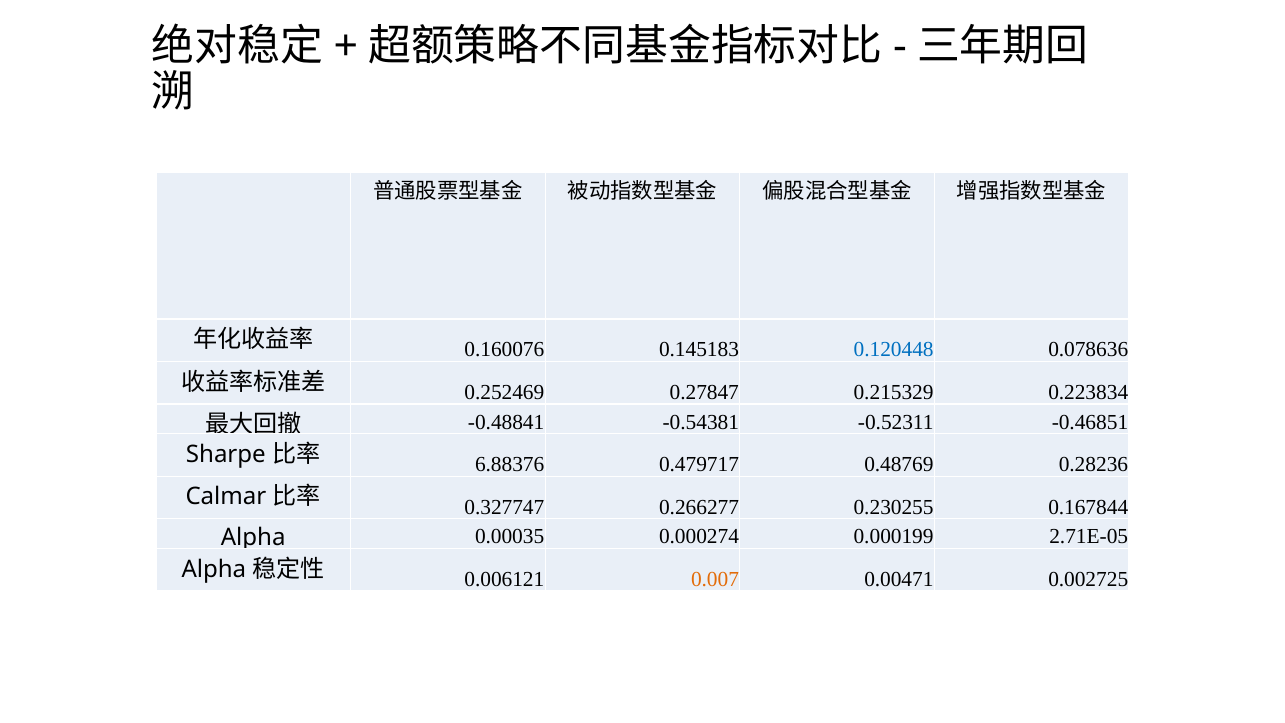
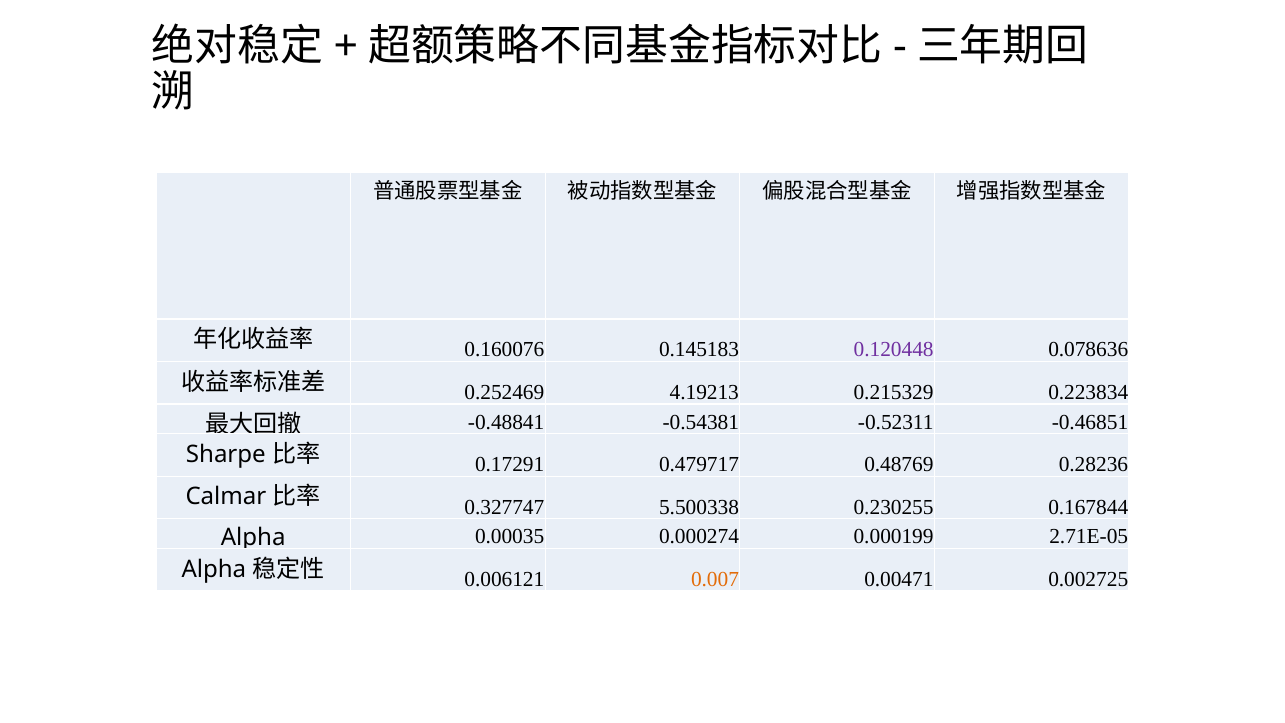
0.120448 colour: blue -> purple
0.27847: 0.27847 -> 4.19213
6.88376: 6.88376 -> 0.17291
0.266277: 0.266277 -> 5.500338
